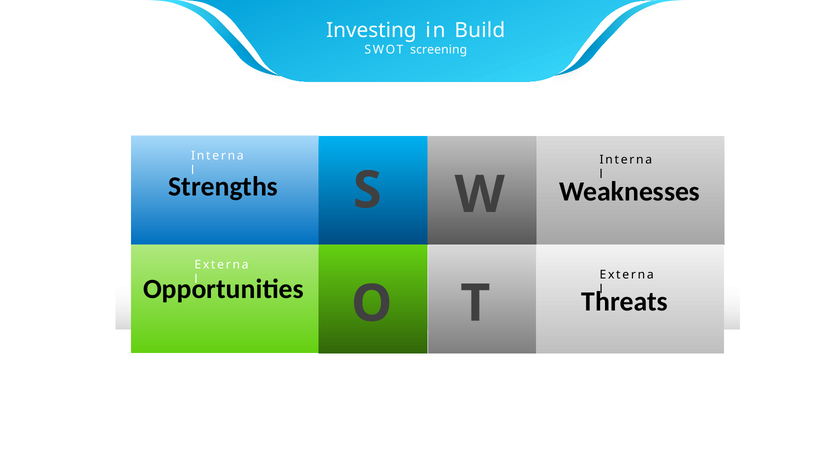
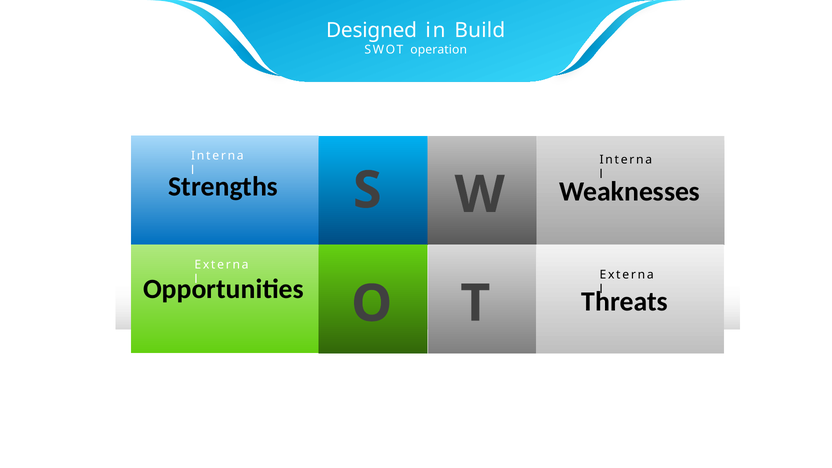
Investing: Investing -> Designed
screening: screening -> operation
